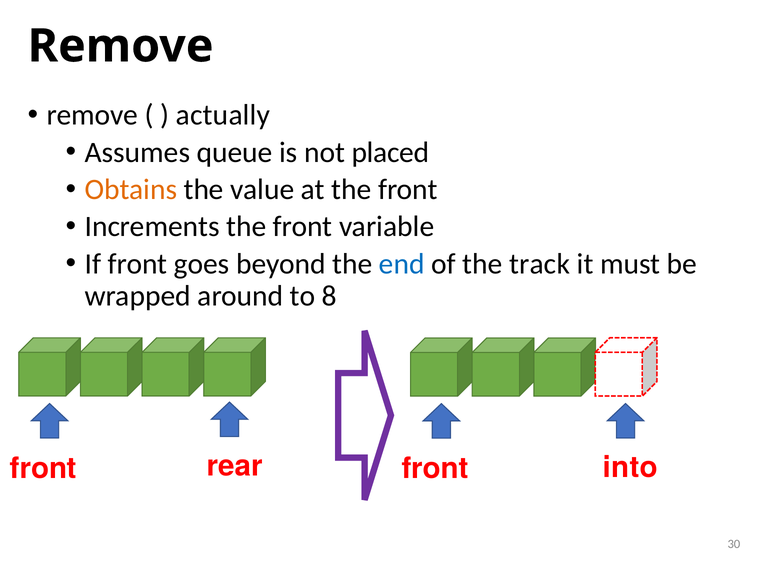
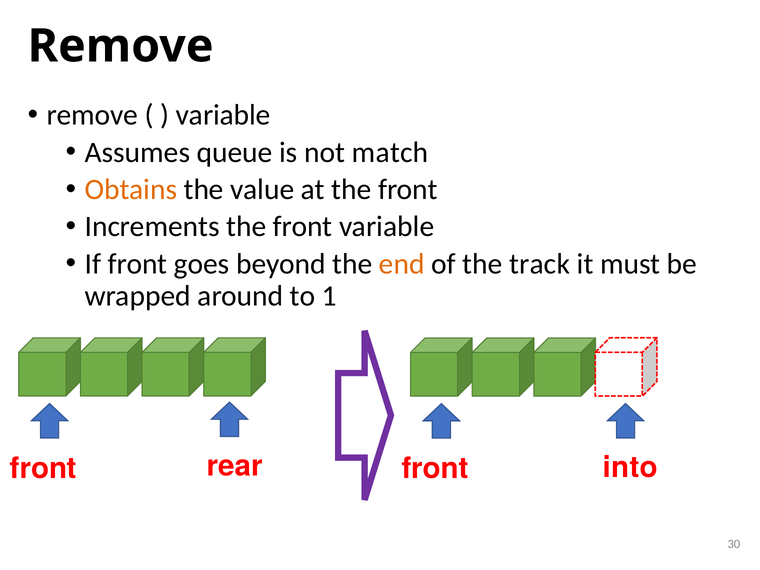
actually at (223, 115): actually -> variable
placed: placed -> match
end colour: blue -> orange
8: 8 -> 1
